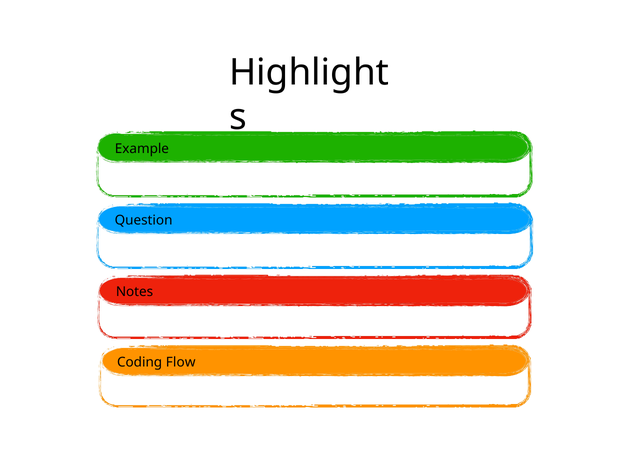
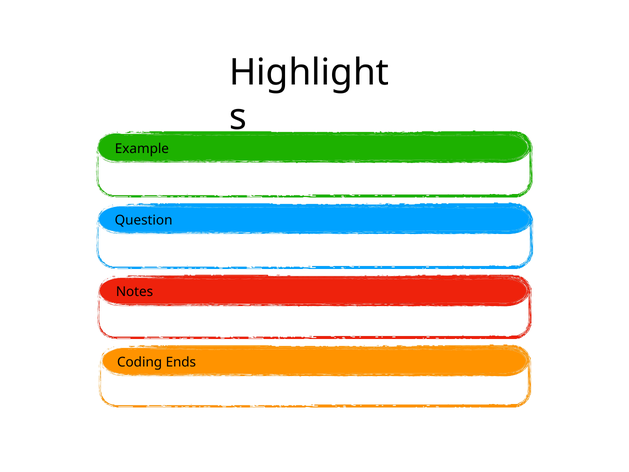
Flow: Flow -> Ends
